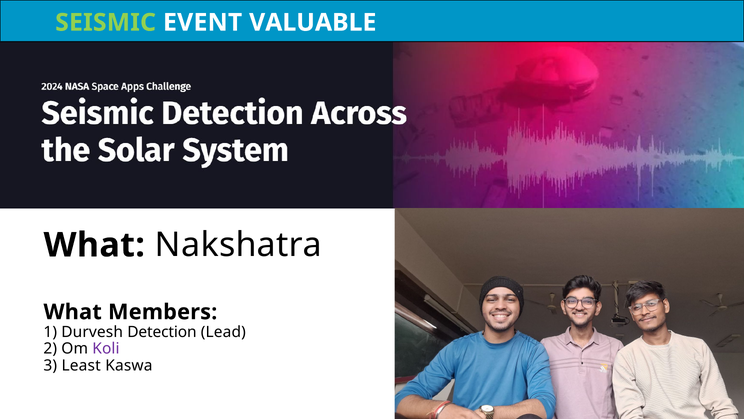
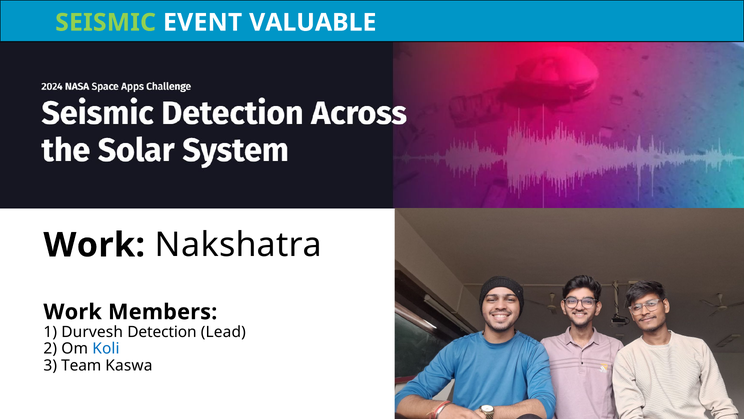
What at (94, 245): What -> Work
What at (73, 312): What -> Work
Koli colour: purple -> blue
Least: Least -> Team
